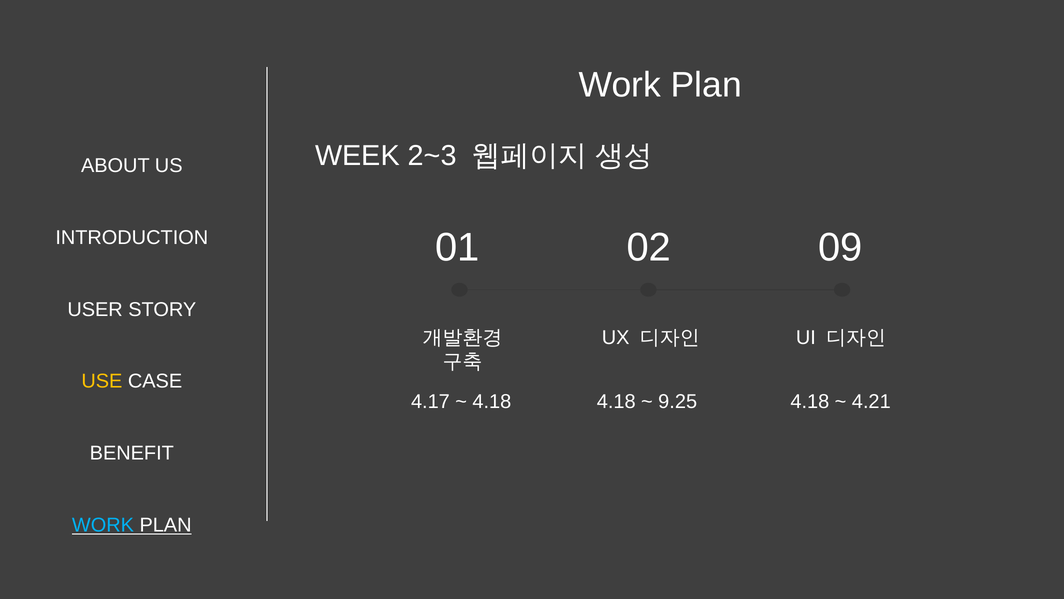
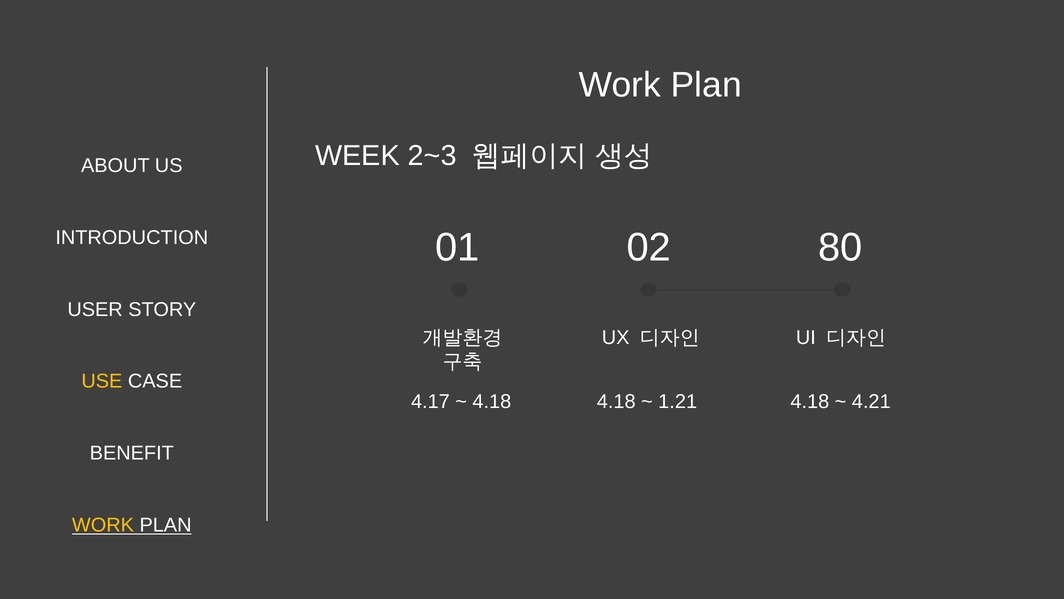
09: 09 -> 80
9.25: 9.25 -> 1.21
WORK at (103, 525) colour: light blue -> yellow
